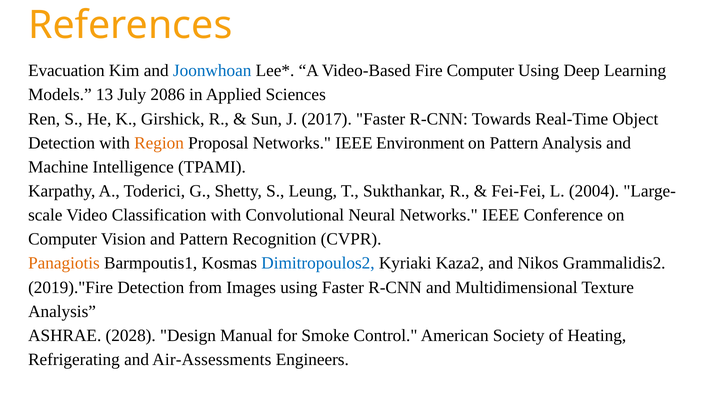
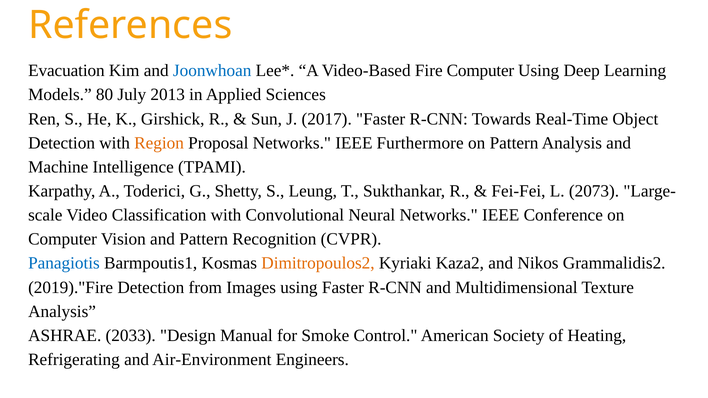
13: 13 -> 80
2086: 2086 -> 2013
Environment: Environment -> Furthermore
2004: 2004 -> 2073
Panagiotis colour: orange -> blue
Dimitropoulos2 colour: blue -> orange
2028: 2028 -> 2033
Air-Assessments: Air-Assessments -> Air-Environment
